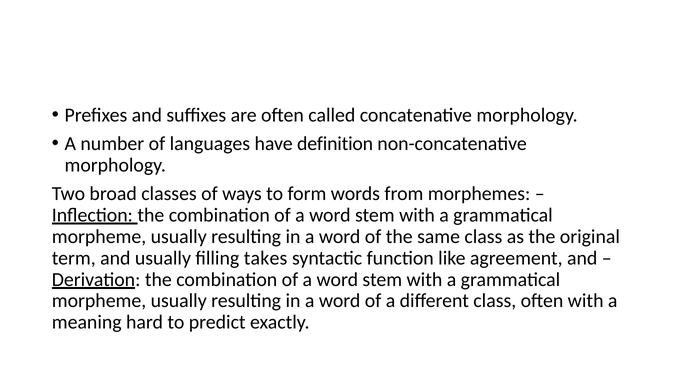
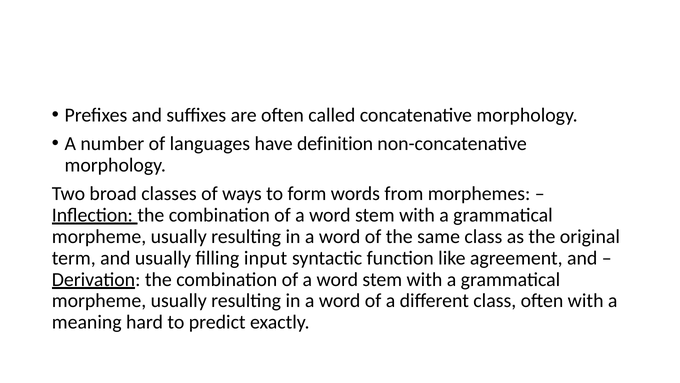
takes: takes -> input
